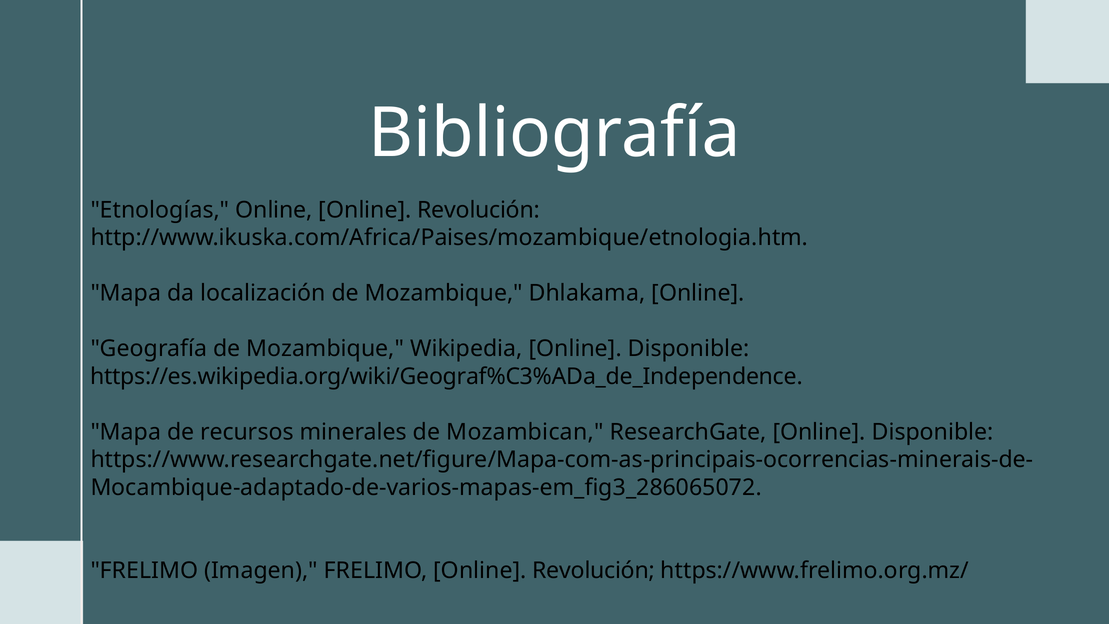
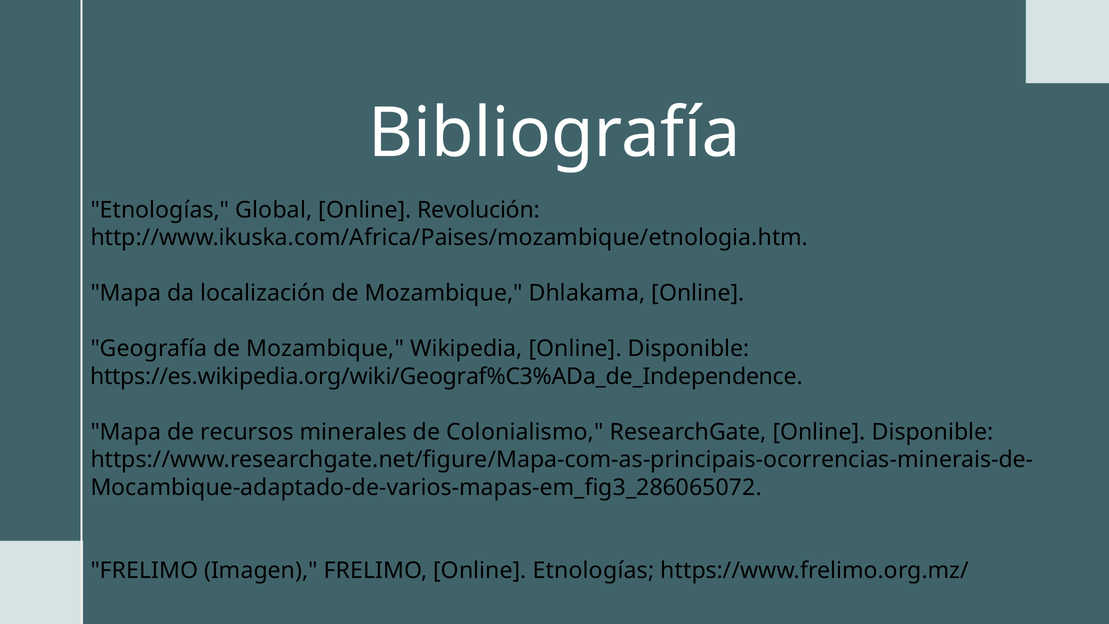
Etnologías Online: Online -> Global
Mozambican: Mozambican -> Colonialismo
FRELIMO Online Revolución: Revolución -> Etnologías
